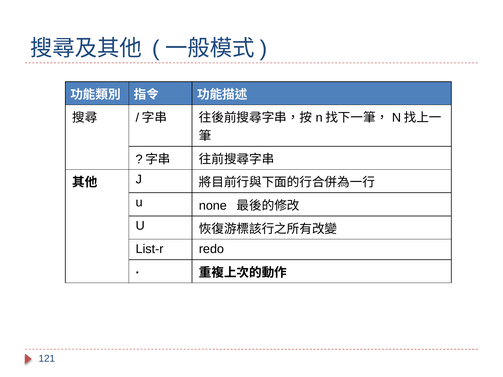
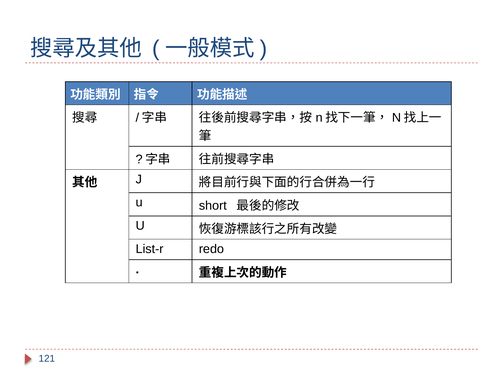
none: none -> short
